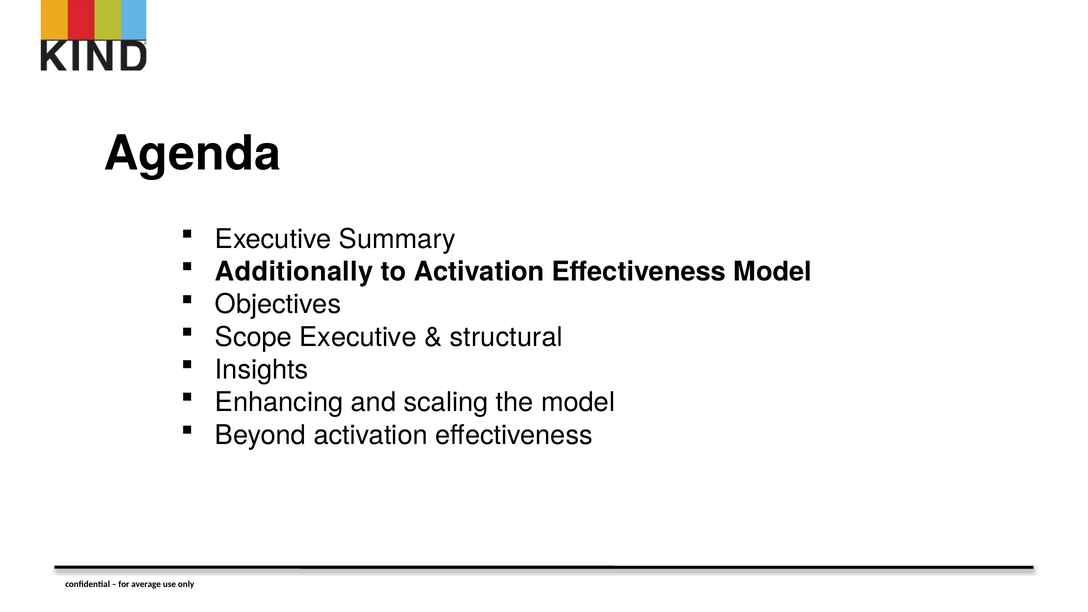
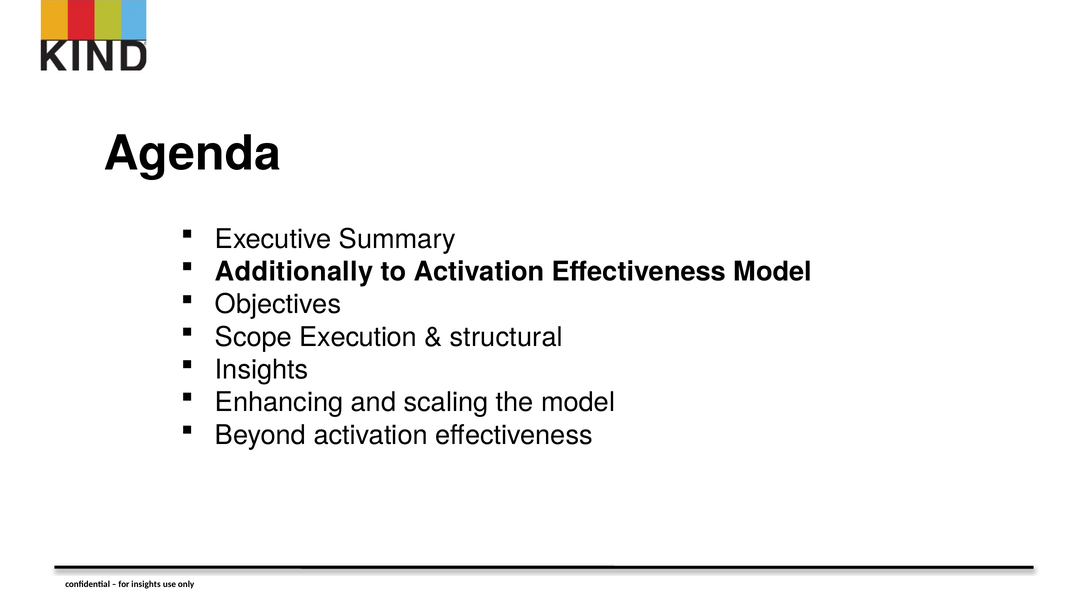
Scope Executive: Executive -> Execution
for average: average -> insights
